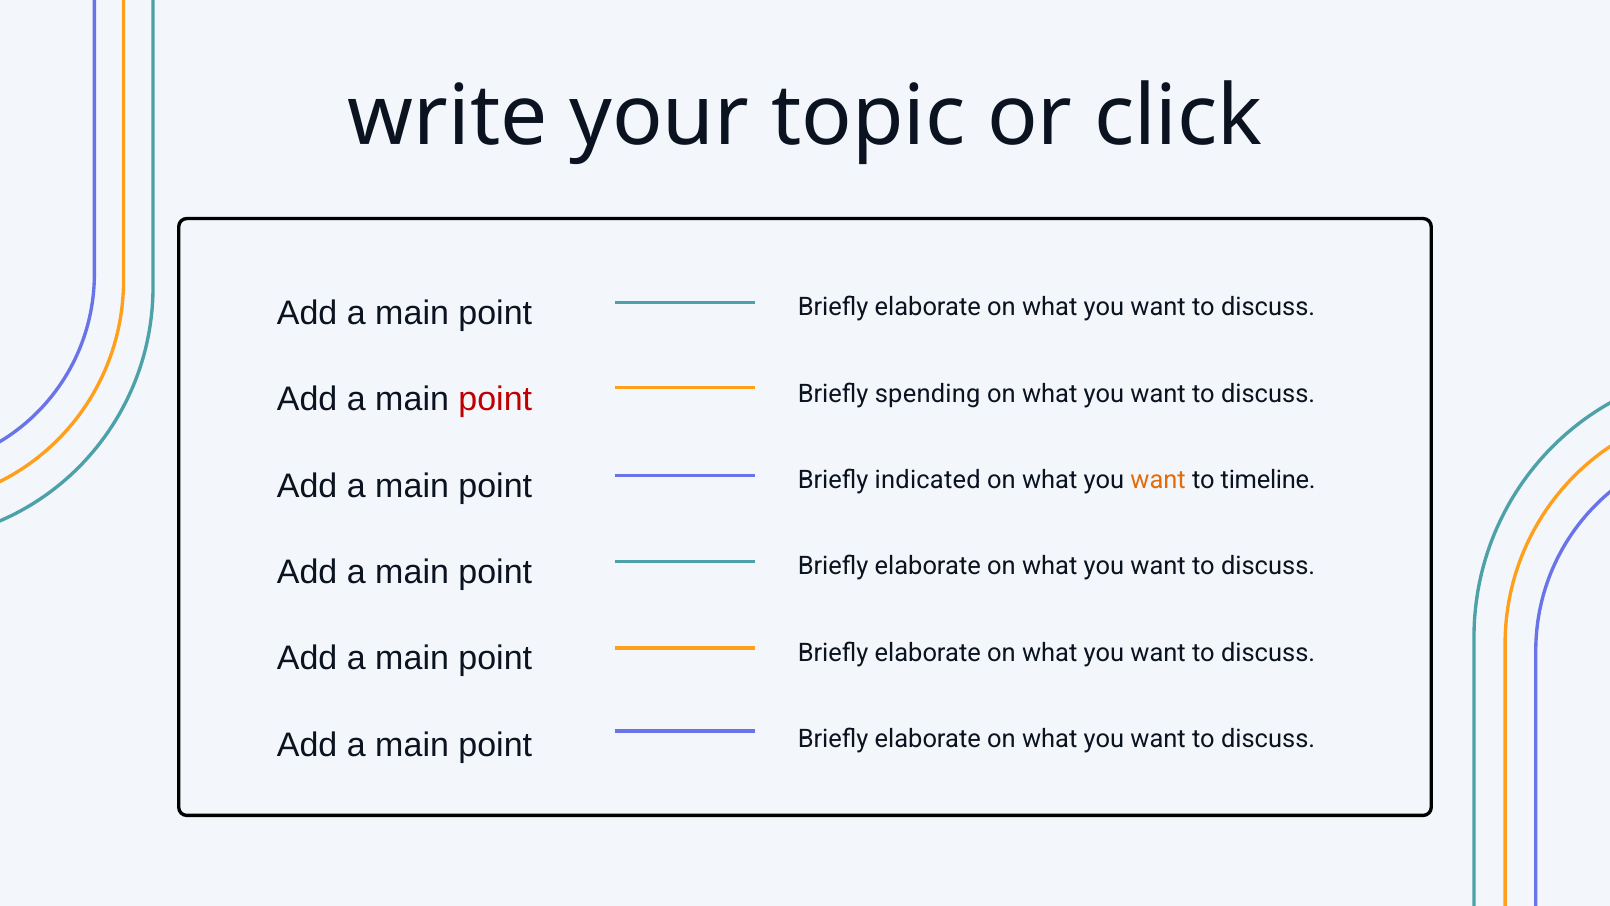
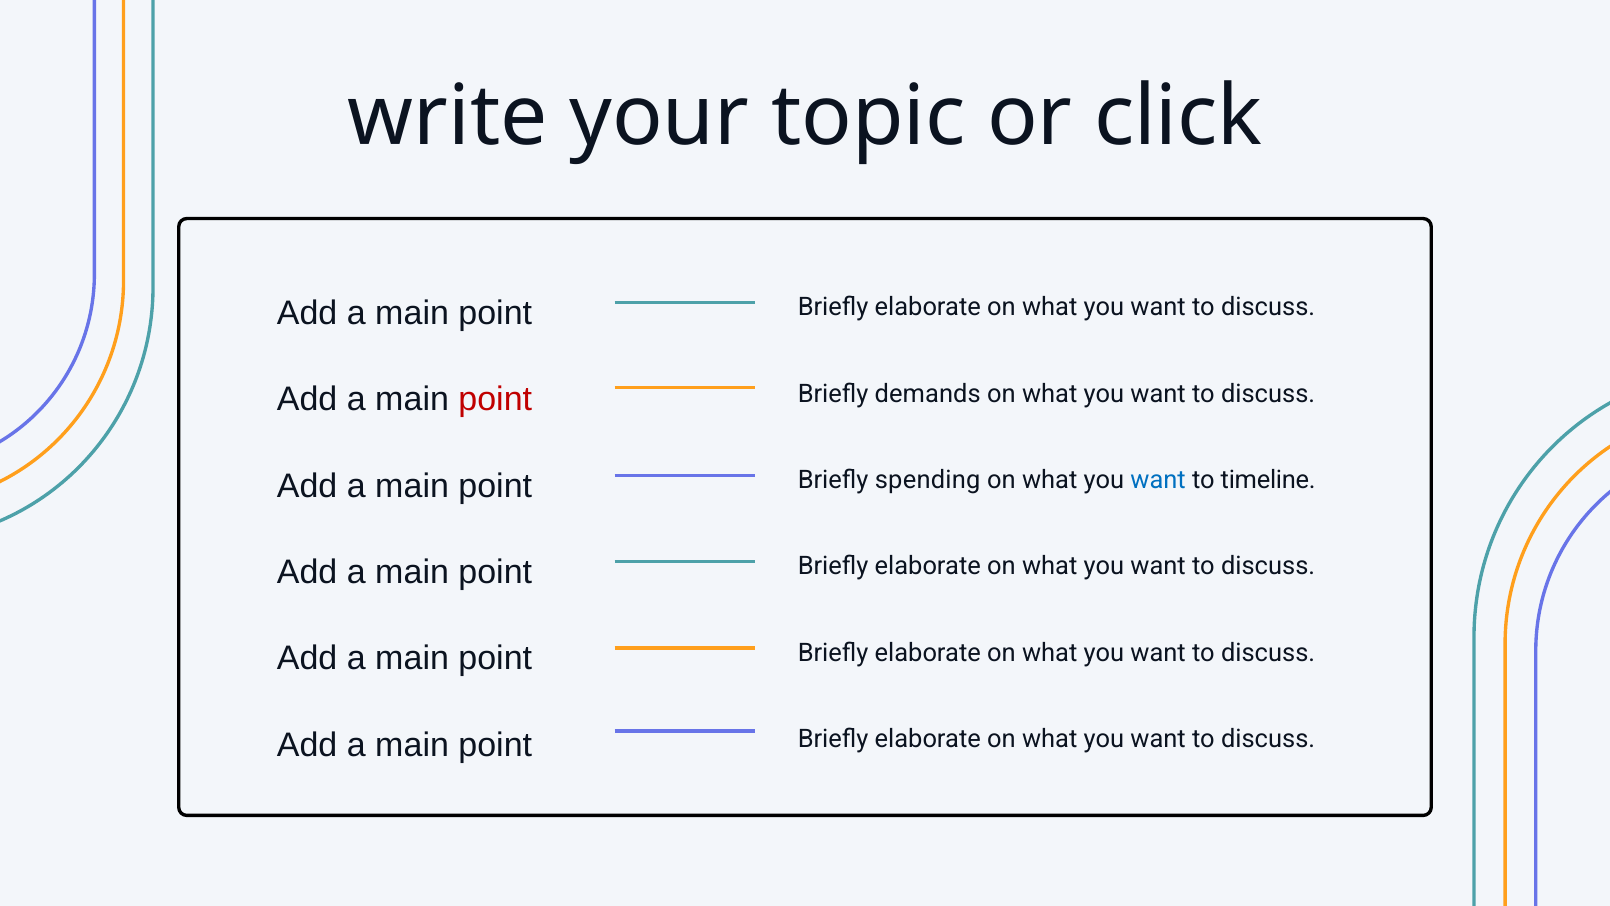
spending: spending -> demands
indicated: indicated -> spending
want at (1158, 480) colour: orange -> blue
